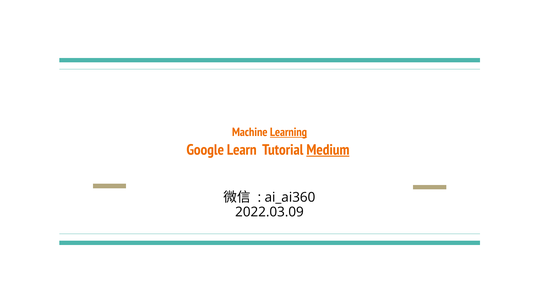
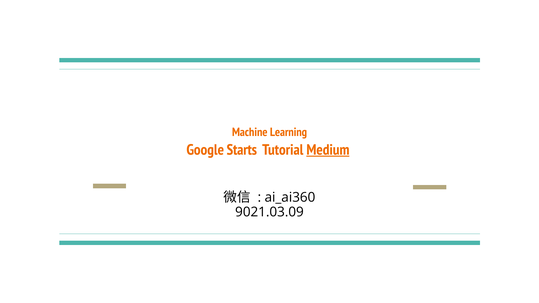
Learning underline: present -> none
Learn: Learn -> Starts
2022.03.09: 2022.03.09 -> 9021.03.09
